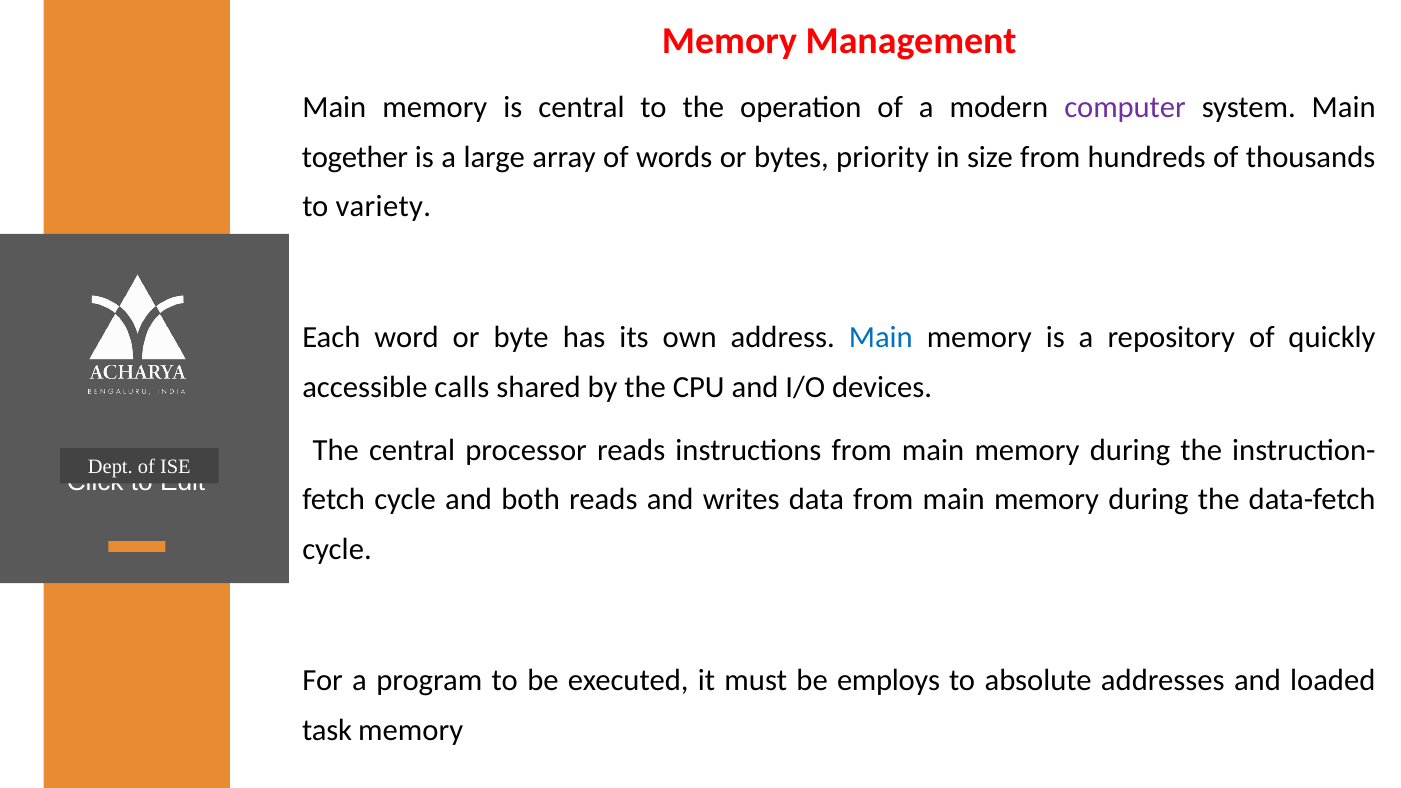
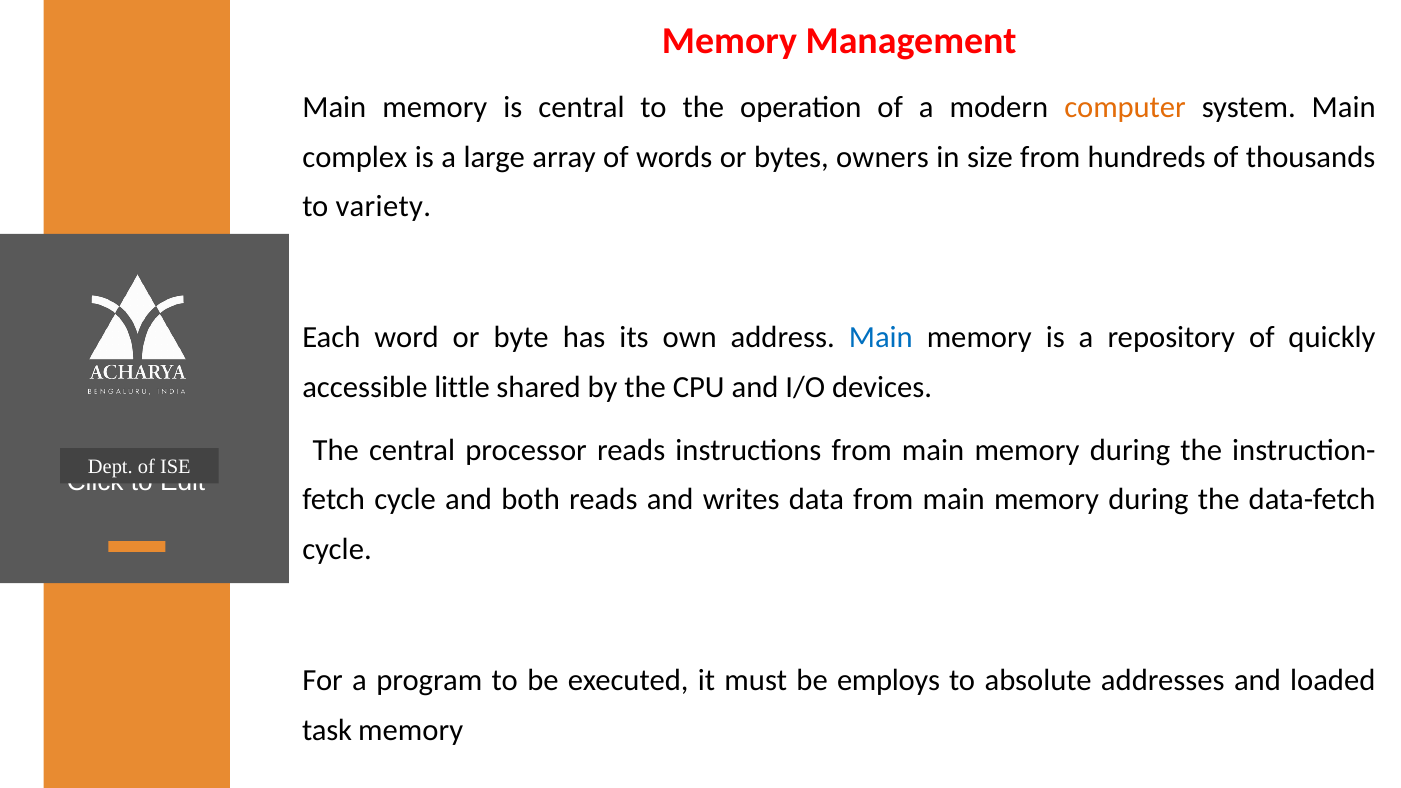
computer colour: purple -> orange
together: together -> complex
priority: priority -> owners
calls: calls -> little
